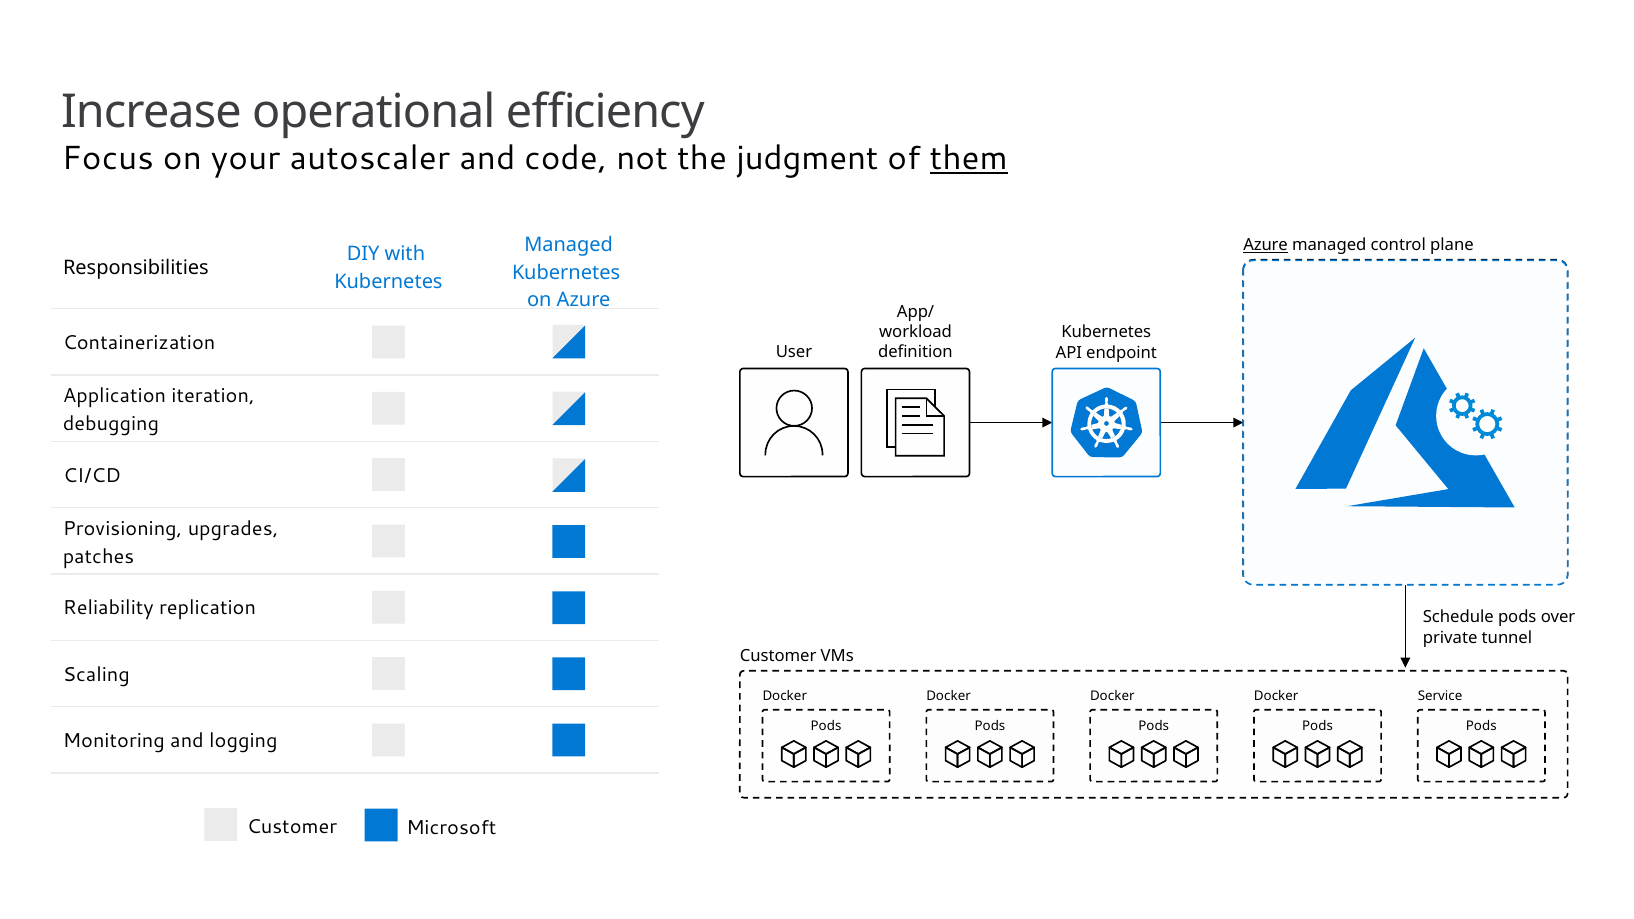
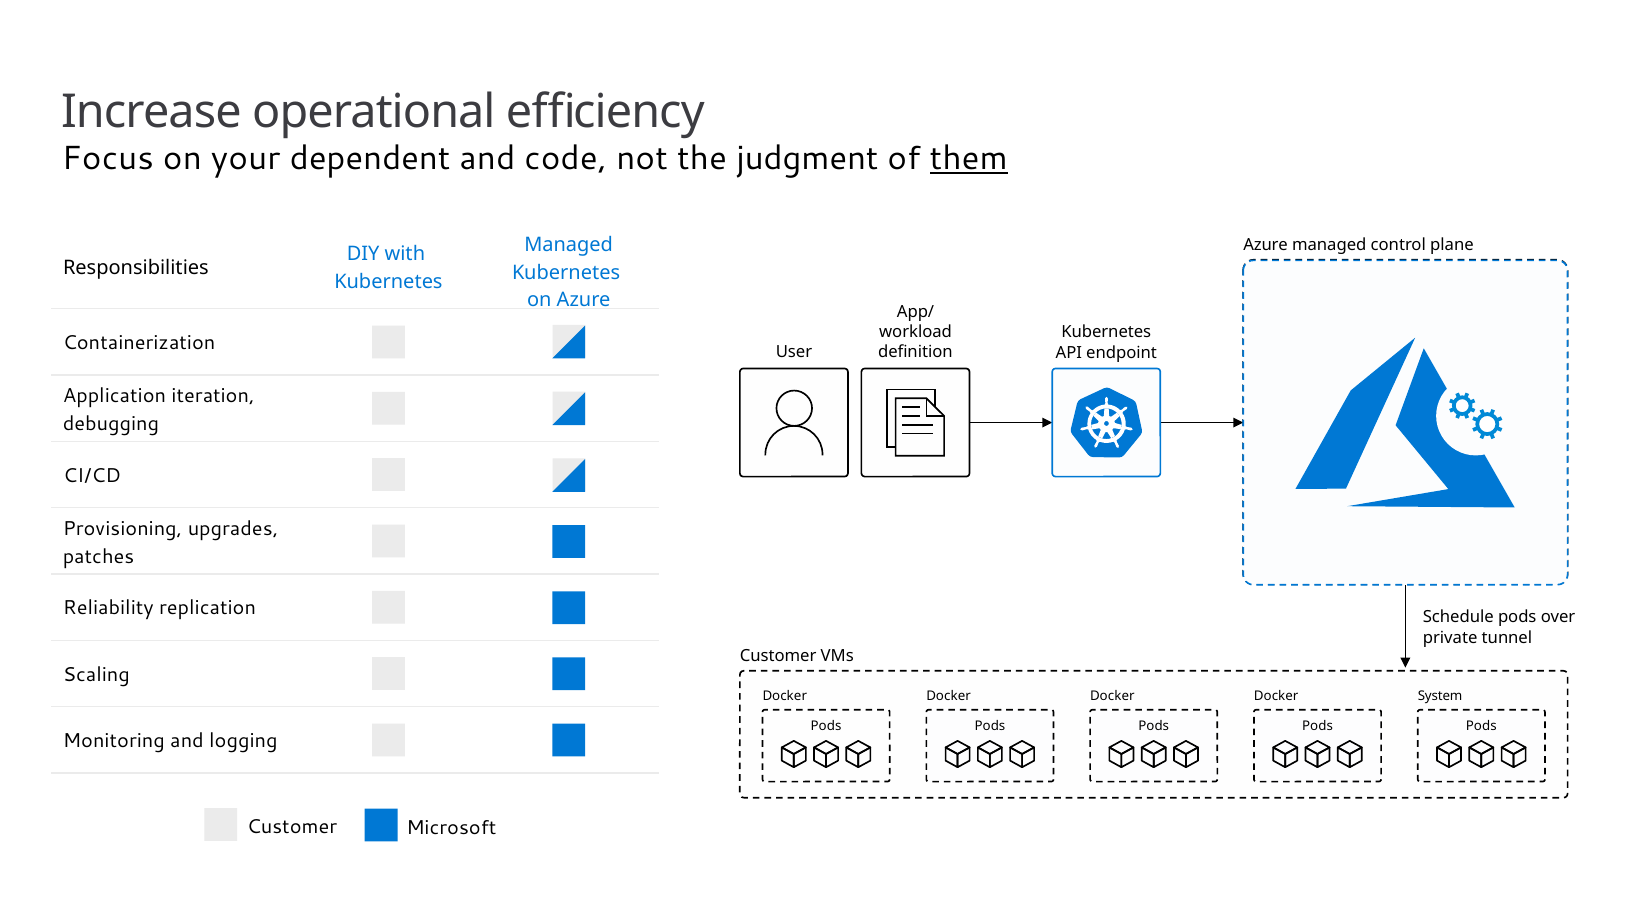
autoscaler: autoscaler -> dependent
Azure at (1266, 245) underline: present -> none
Service: Service -> System
